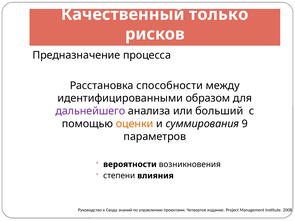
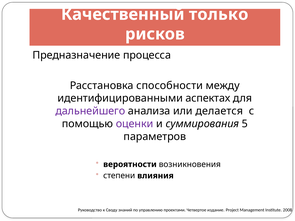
образом: образом -> аспектах
больший: больший -> делается
оценки colour: orange -> purple
9: 9 -> 5
